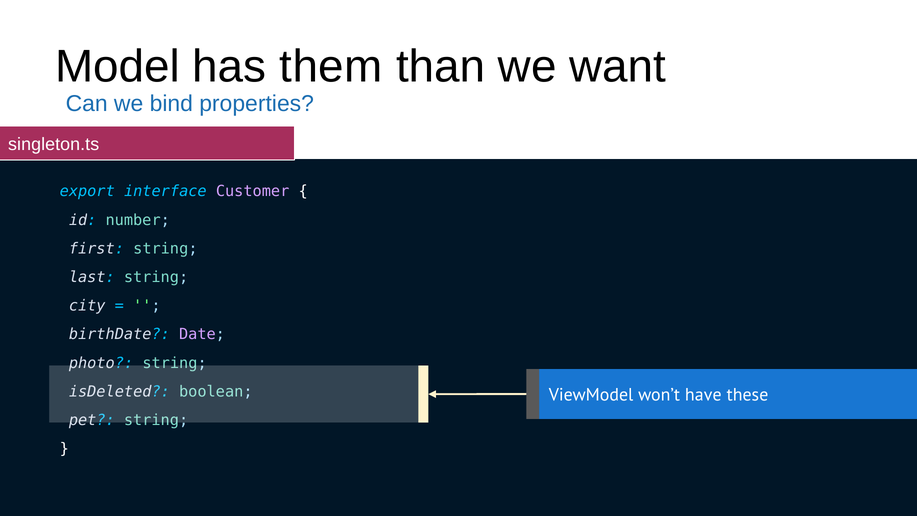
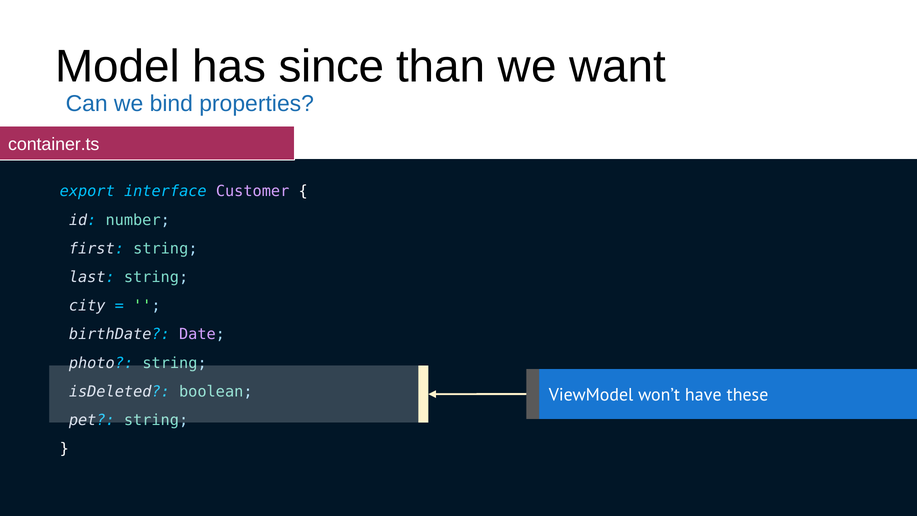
them: them -> since
singleton.ts: singleton.ts -> container.ts
